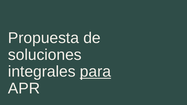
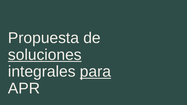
soluciones underline: none -> present
